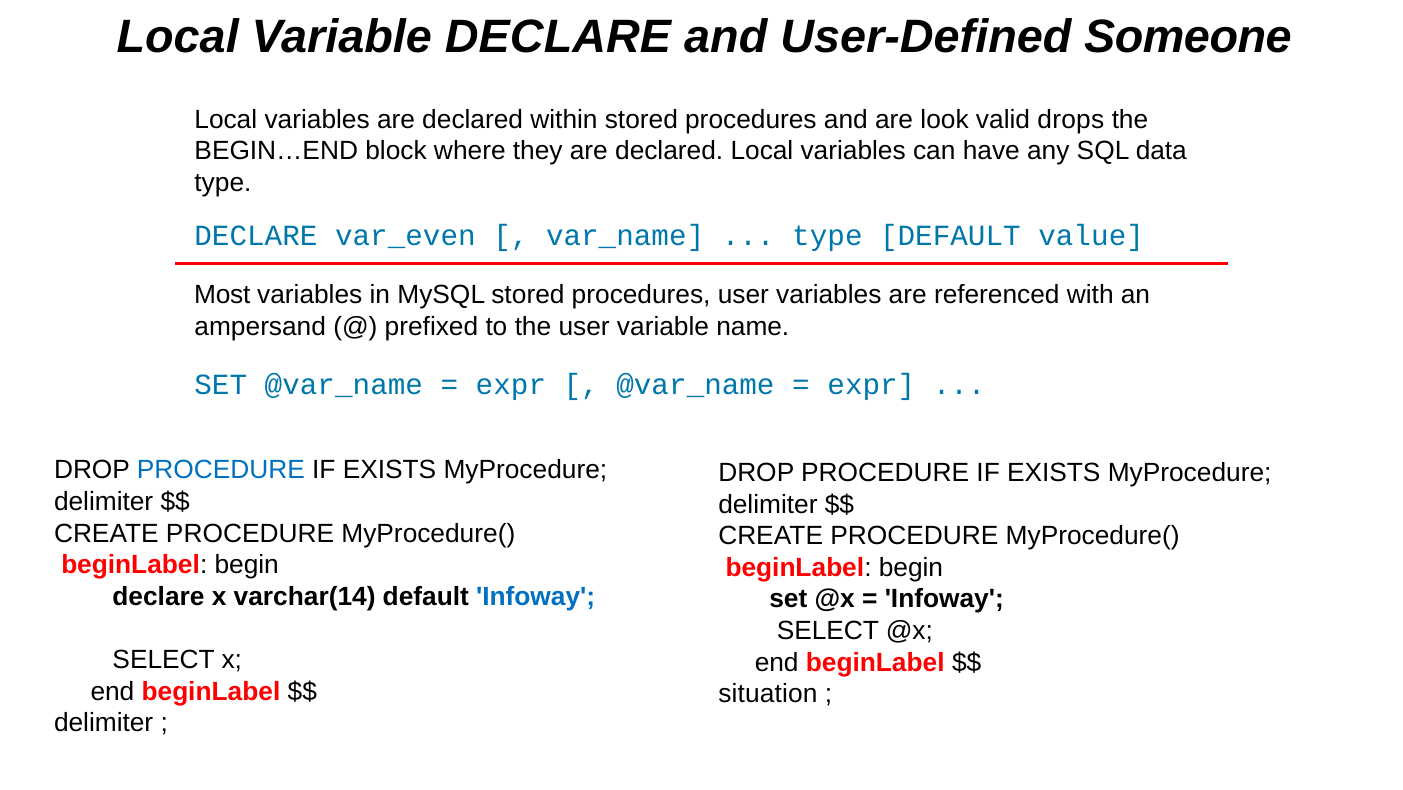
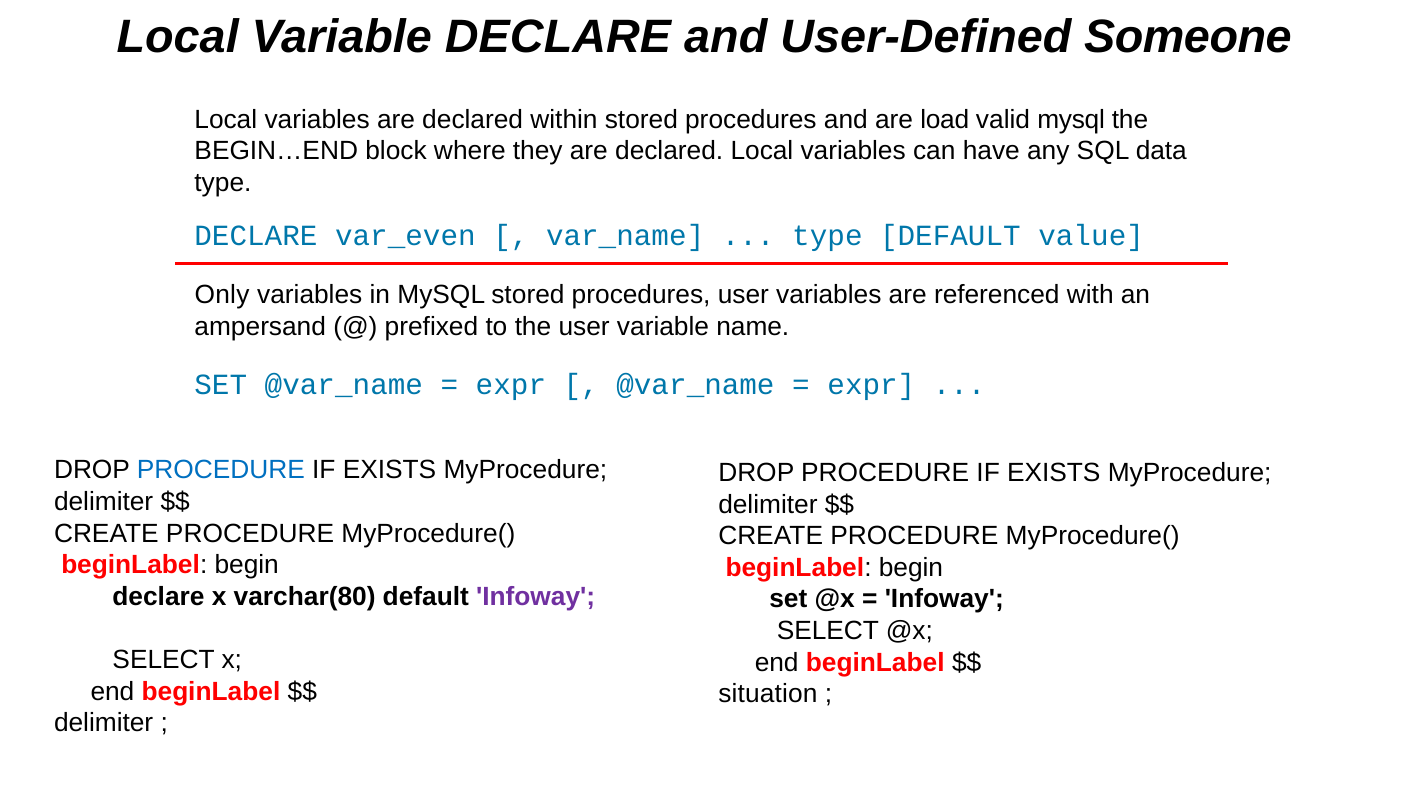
look: look -> load
valid drops: drops -> mysql
Most: Most -> Only
varchar(14: varchar(14 -> varchar(80
Infoway at (536, 596) colour: blue -> purple
